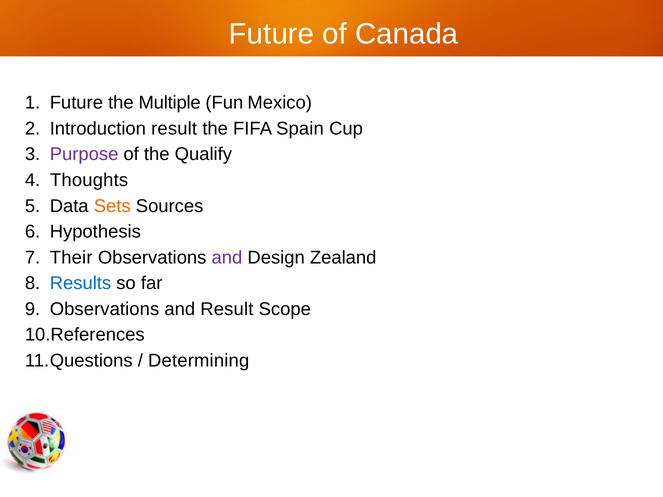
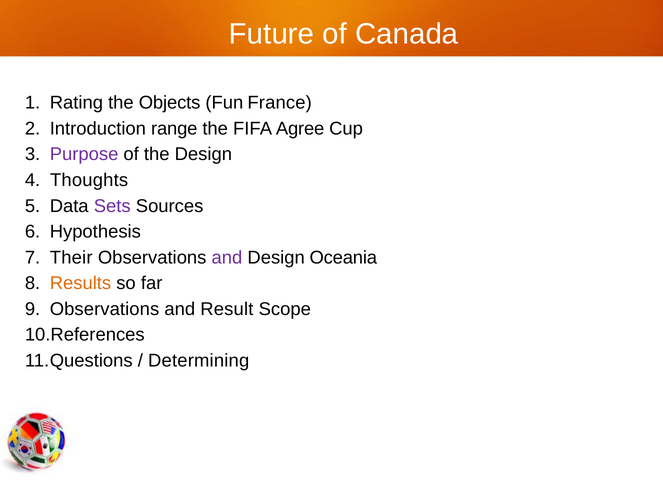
Future at (76, 103): Future -> Rating
Multiple: Multiple -> Objects
Mexico: Mexico -> France
Introduction result: result -> range
Spain: Spain -> Agree
the Qualify: Qualify -> Design
Sets colour: orange -> purple
Zealand: Zealand -> Oceania
Results colour: blue -> orange
